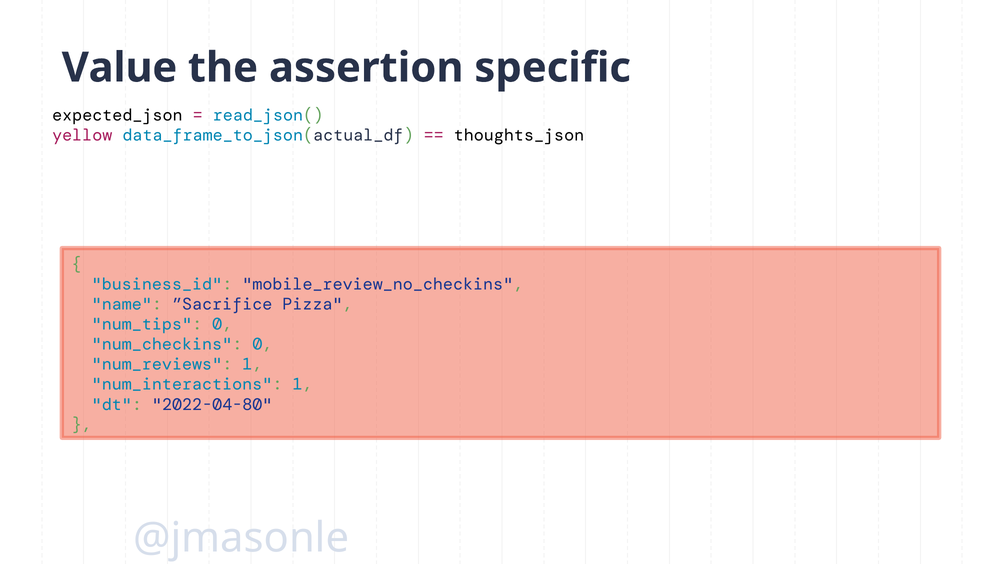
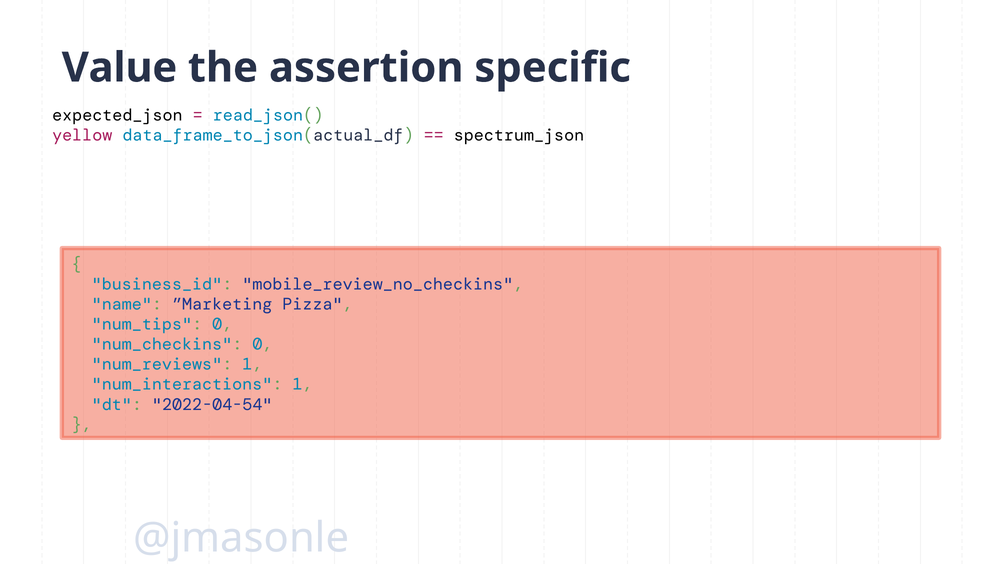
thoughts_json: thoughts_json -> spectrum_json
”Sacrifice: ”Sacrifice -> ”Marketing
2022-04-80: 2022-04-80 -> 2022-04-54
